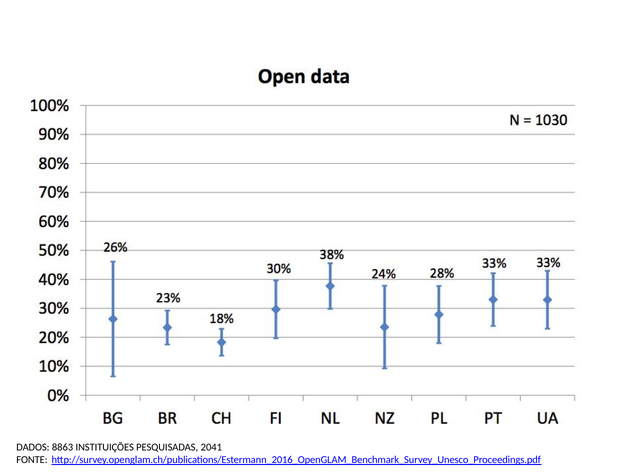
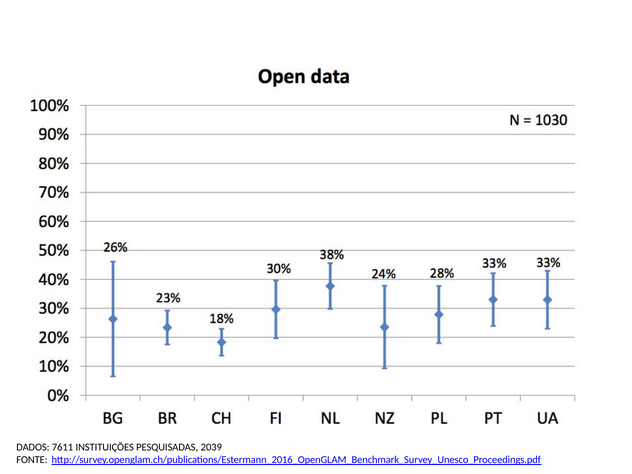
8863: 8863 -> 7611
2041: 2041 -> 2039
